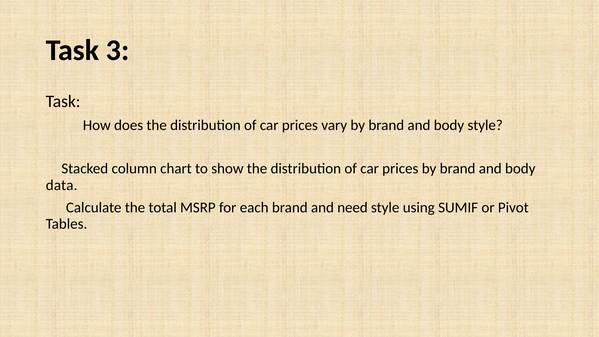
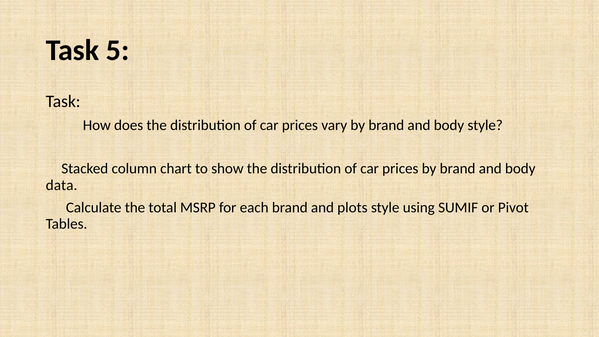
3: 3 -> 5
need: need -> plots
